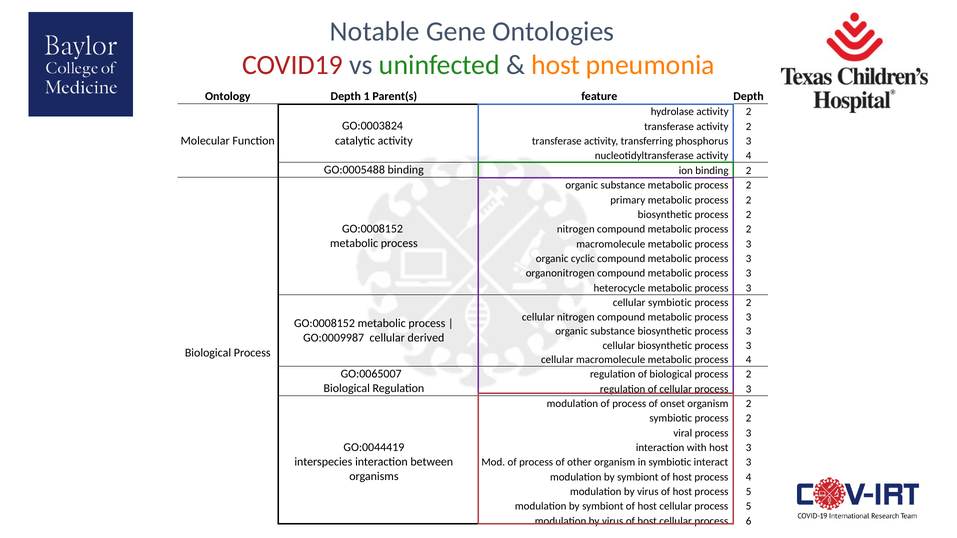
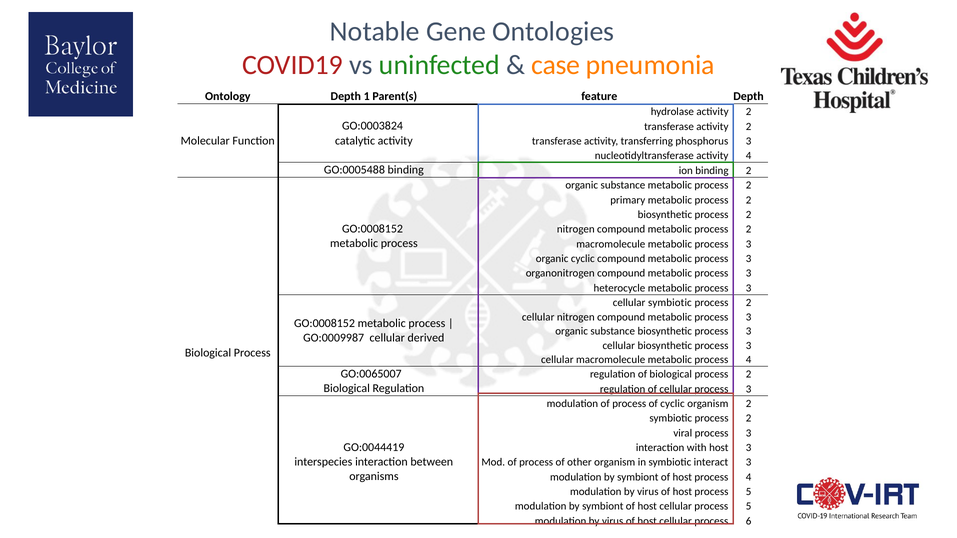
host at (556, 65): host -> case
of onset: onset -> cyclic
